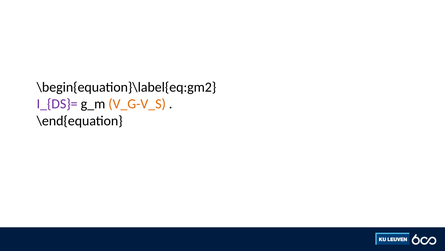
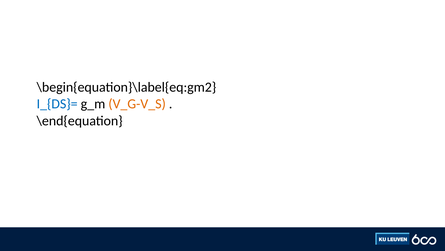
I_{DS}= colour: purple -> blue
